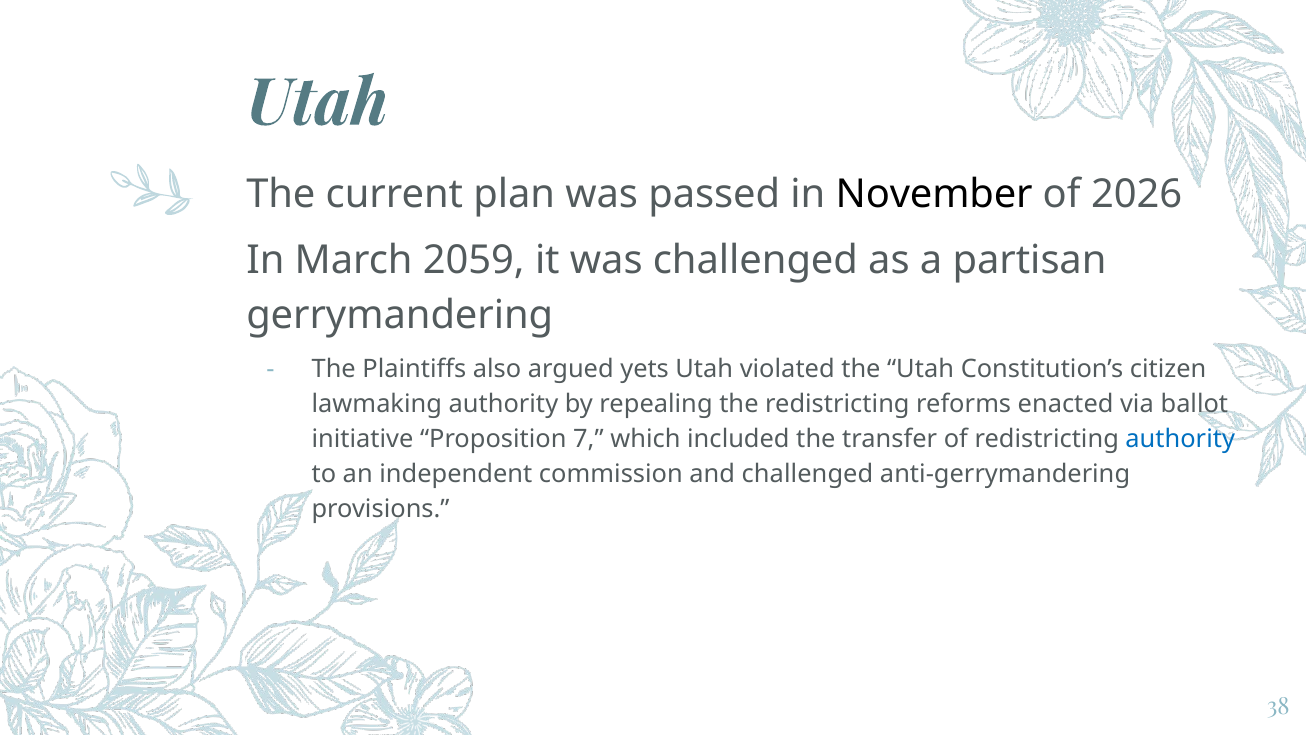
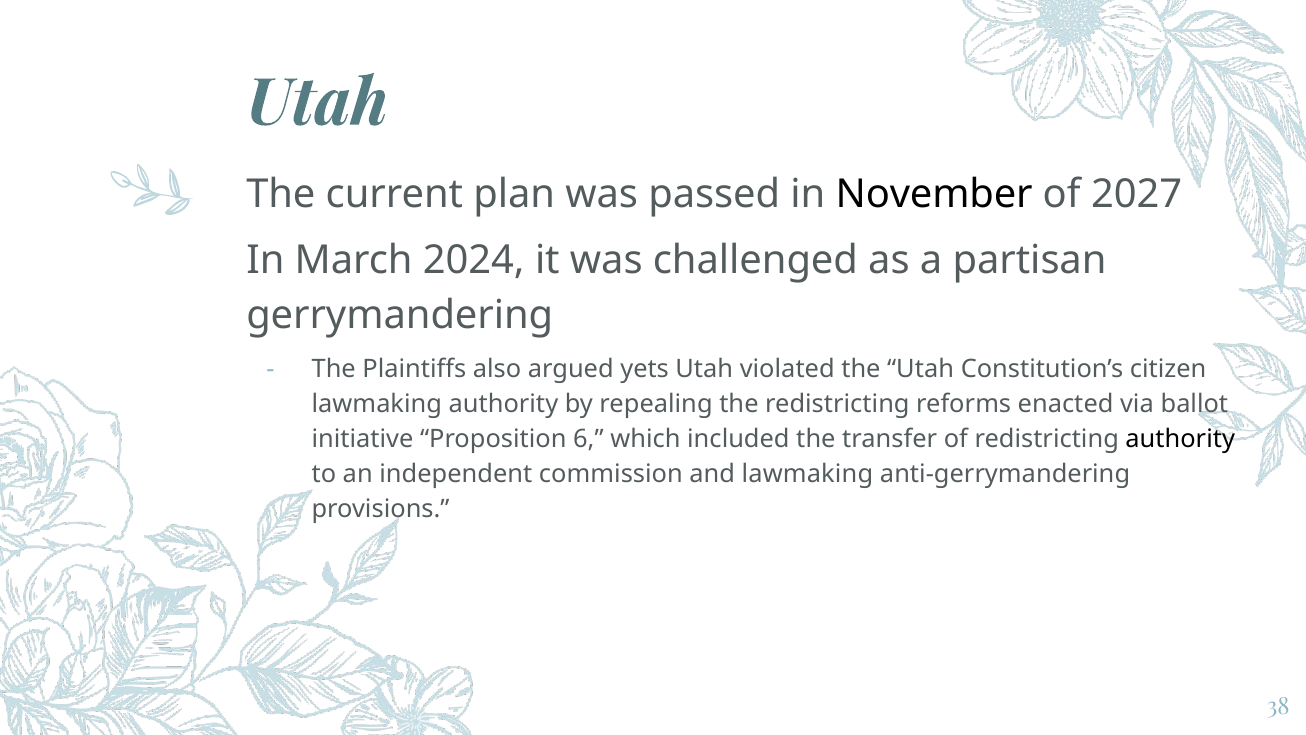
2026: 2026 -> 2027
2059: 2059 -> 2024
7: 7 -> 6
authority at (1180, 439) colour: blue -> black
and challenged: challenged -> lawmaking
